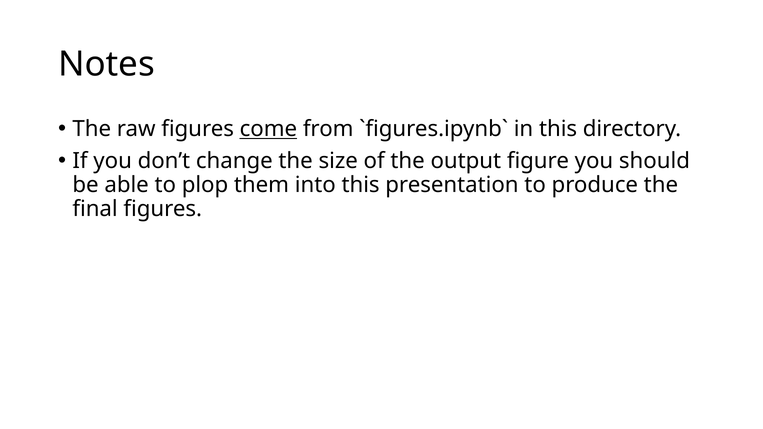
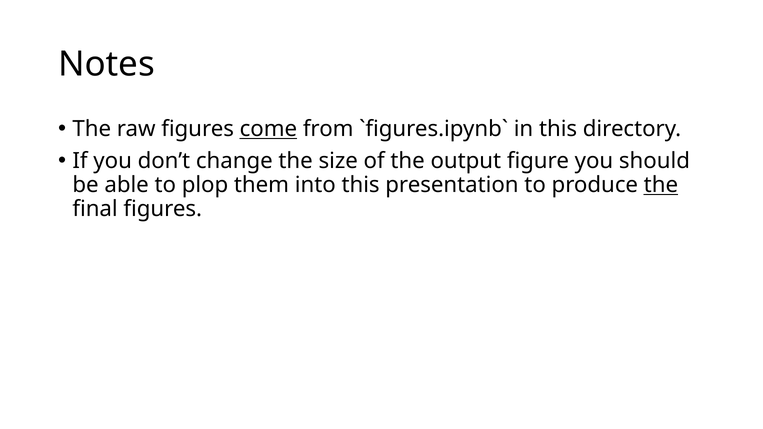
the at (661, 185) underline: none -> present
